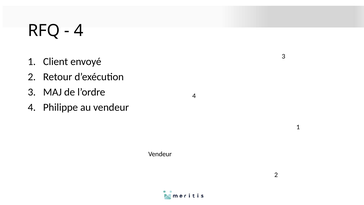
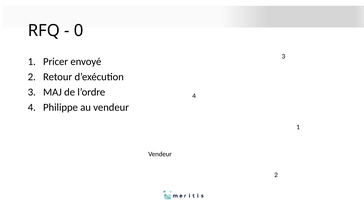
4 at (79, 31): 4 -> 0
Client: Client -> Pricer
